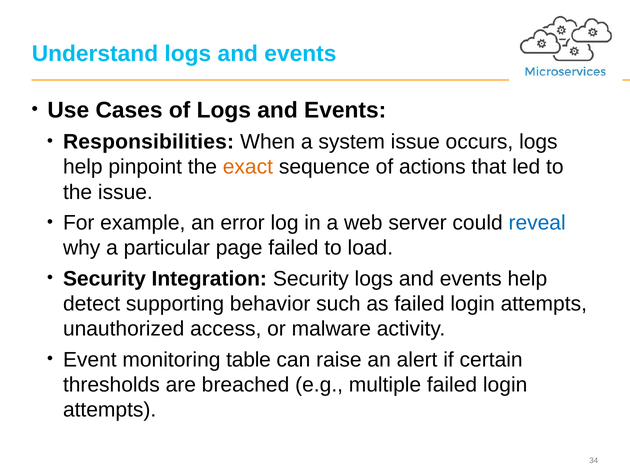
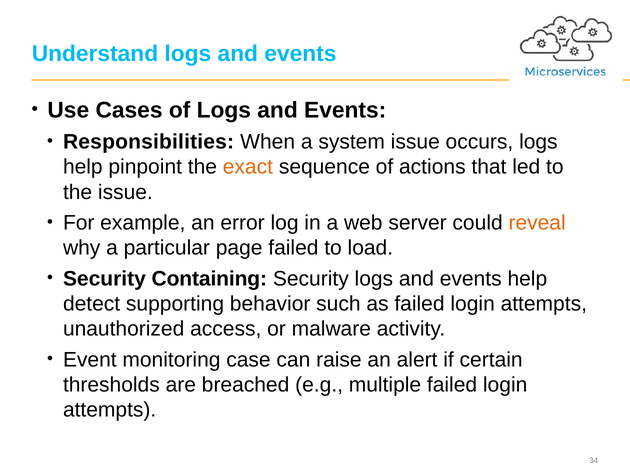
reveal colour: blue -> orange
Integration: Integration -> Containing
table: table -> case
